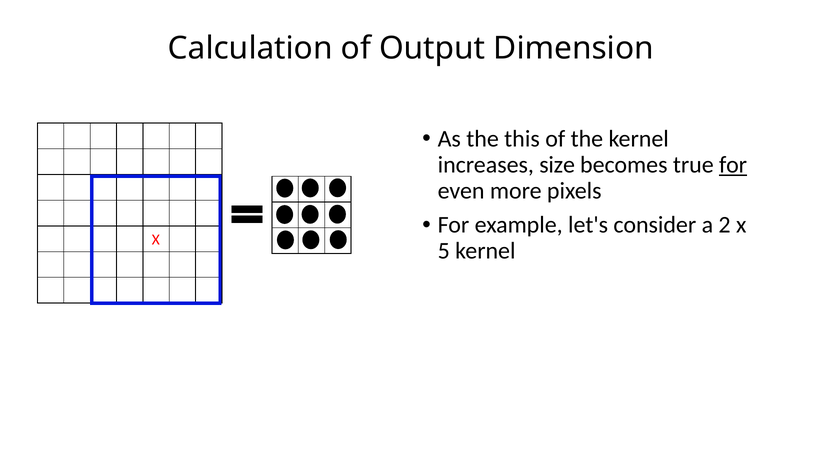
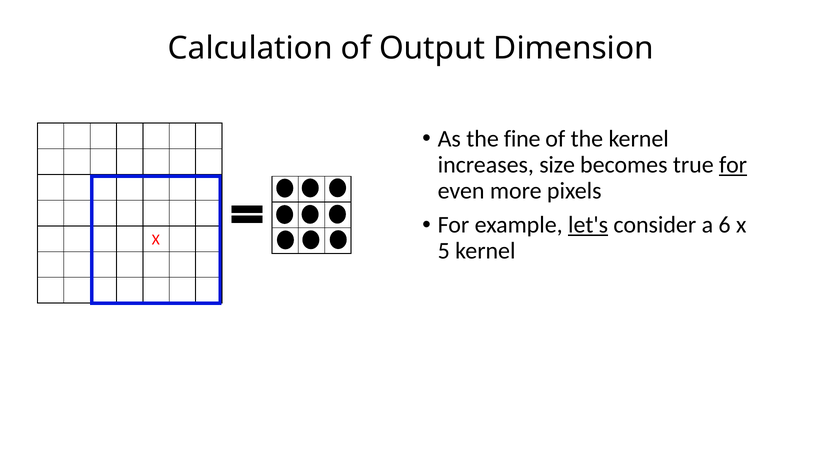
this: this -> fine
let's underline: none -> present
2: 2 -> 6
